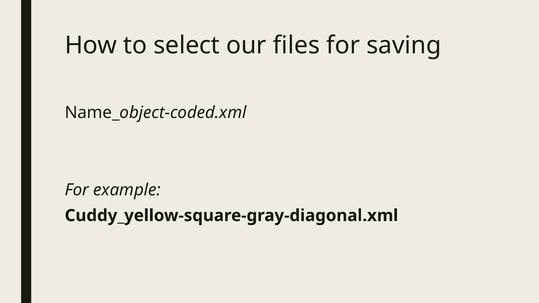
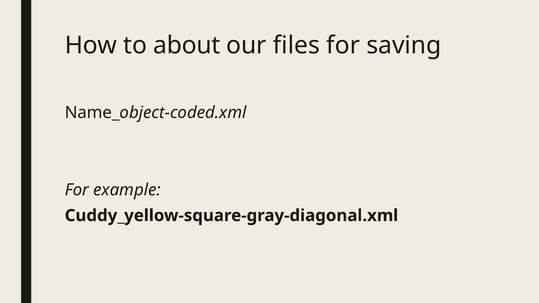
select: select -> about
